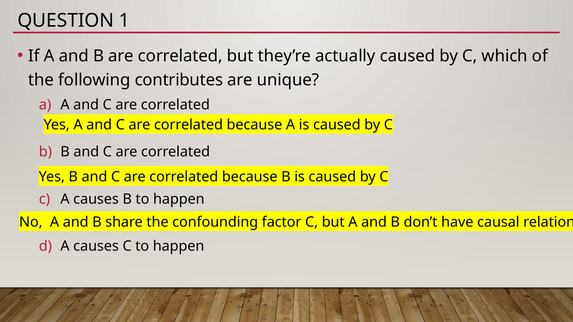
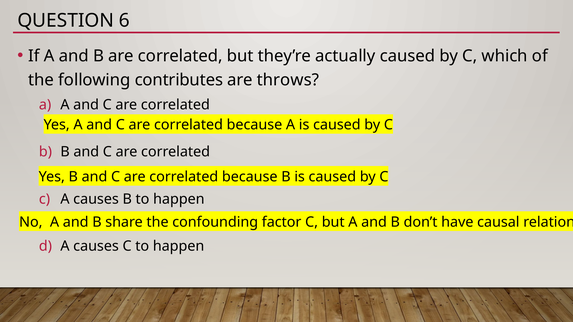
1: 1 -> 6
unique: unique -> throws
